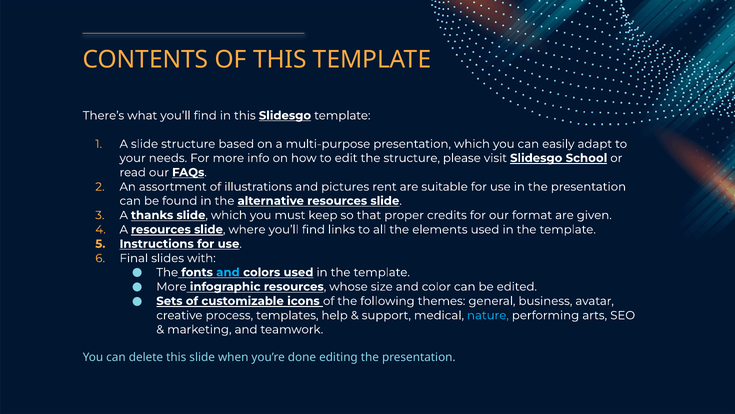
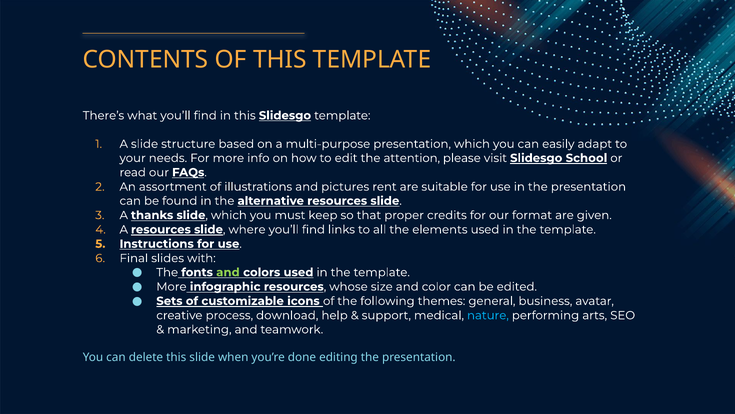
the structure: structure -> attention
and at (228, 272) colour: light blue -> light green
templates: templates -> download
